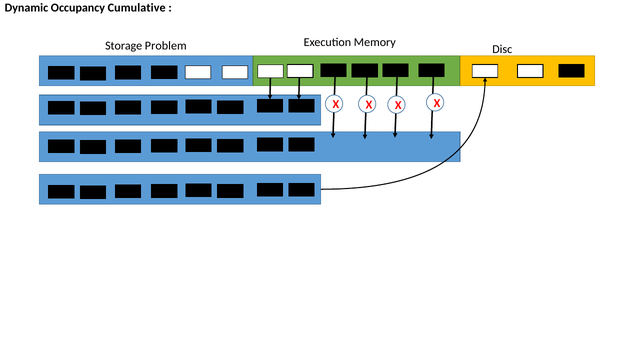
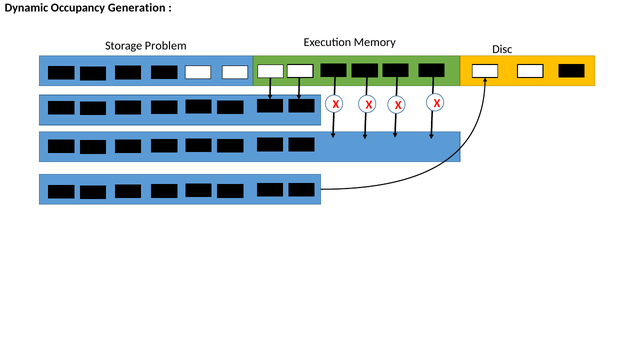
Cumulative: Cumulative -> Generation
